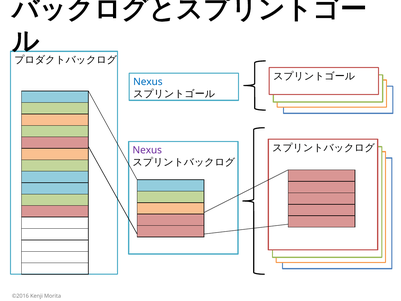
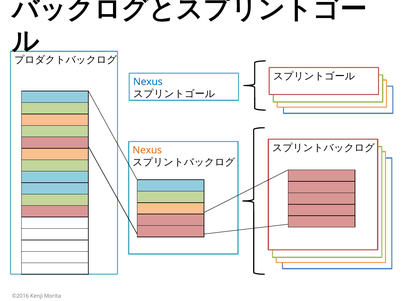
Nexus at (147, 150) colour: purple -> orange
